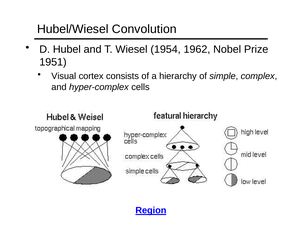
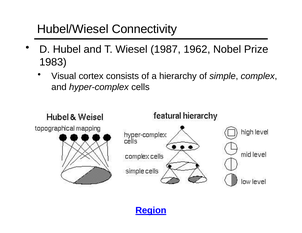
Convolution: Convolution -> Connectivity
1954: 1954 -> 1987
1951: 1951 -> 1983
